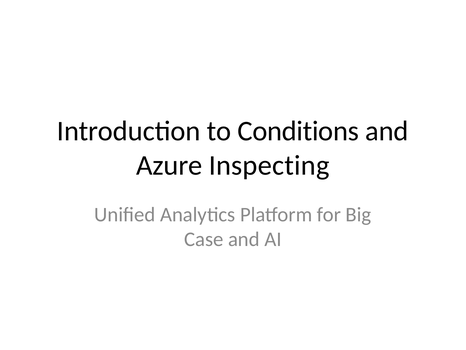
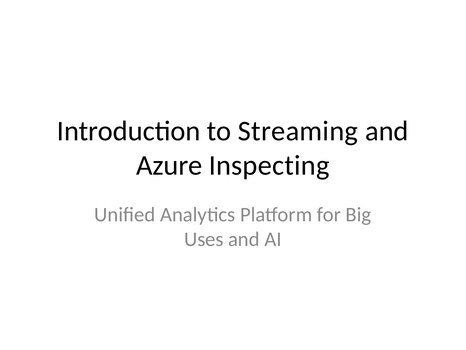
Conditions: Conditions -> Streaming
Case: Case -> Uses
